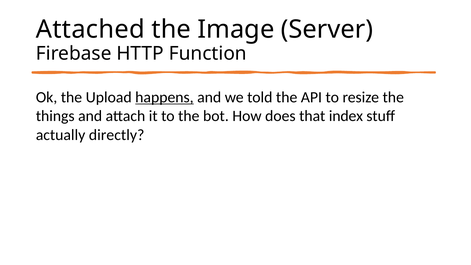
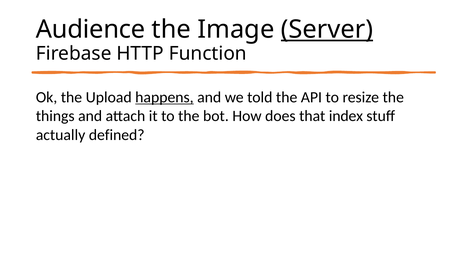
Attached: Attached -> Audience
Server underline: none -> present
directly: directly -> defined
